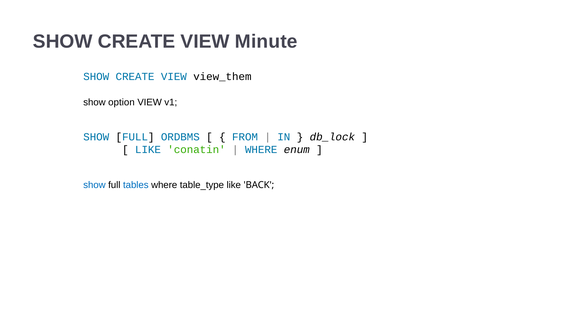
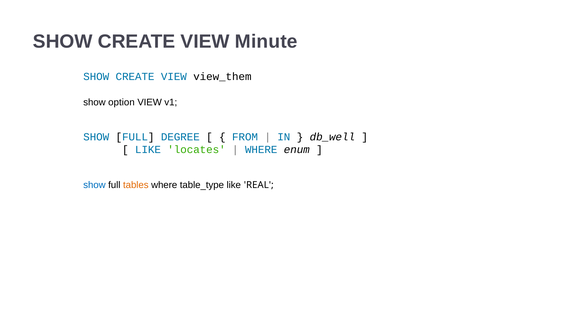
ORDBMS: ORDBMS -> DEGREE
db_lock: db_lock -> db_well
conatin: conatin -> locates
tables colour: blue -> orange
BACK: BACK -> REAL
